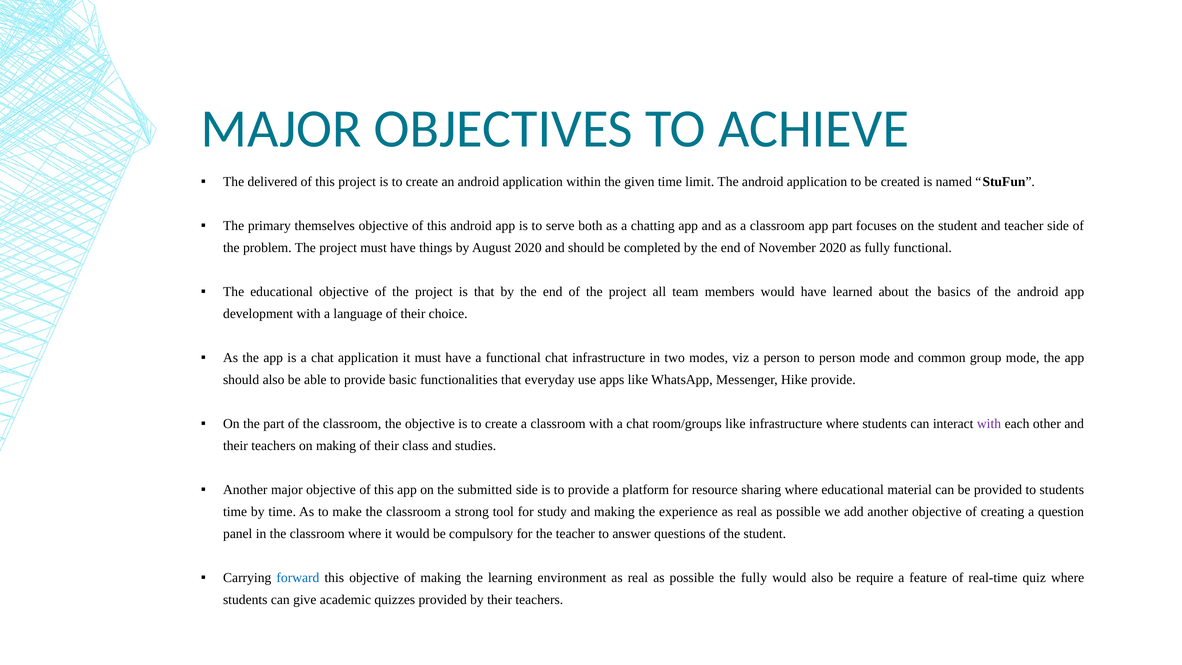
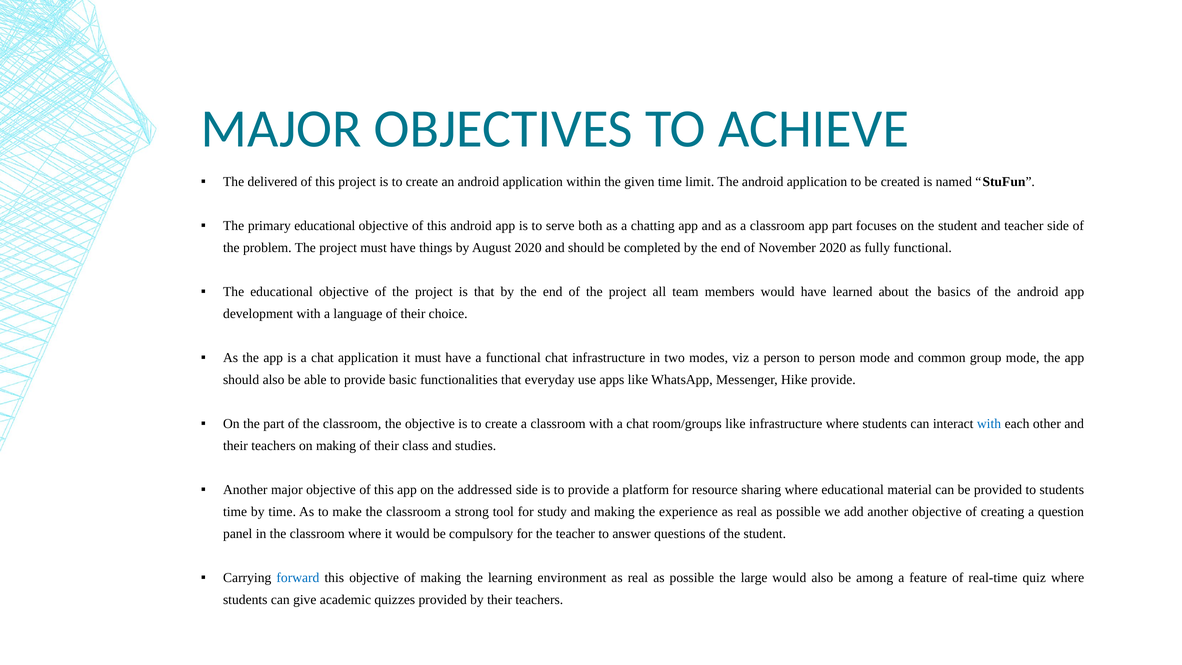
primary themselves: themselves -> educational
with at (989, 424) colour: purple -> blue
submitted: submitted -> addressed
the fully: fully -> large
require: require -> among
